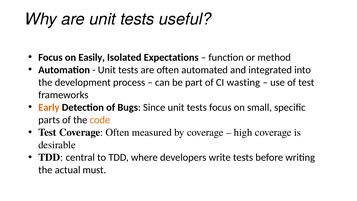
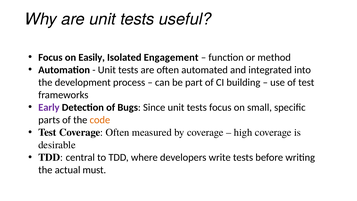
Expectations: Expectations -> Engagement
wasting: wasting -> building
Early colour: orange -> purple
